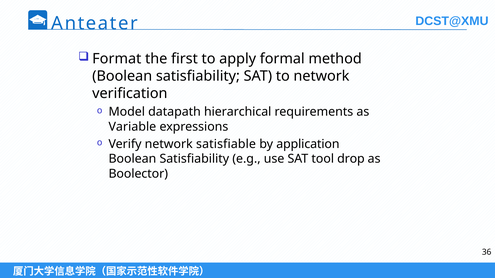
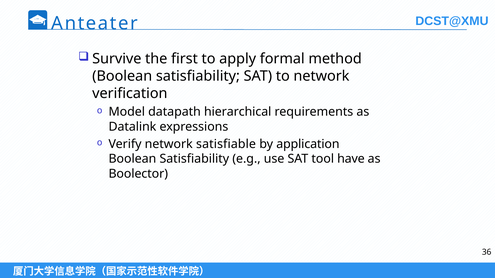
Format: Format -> Survive
Variable: Variable -> Datalink
drop: drop -> have
